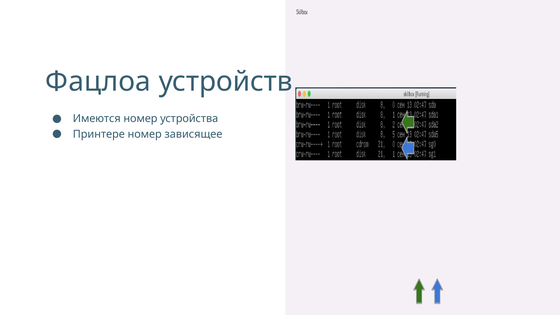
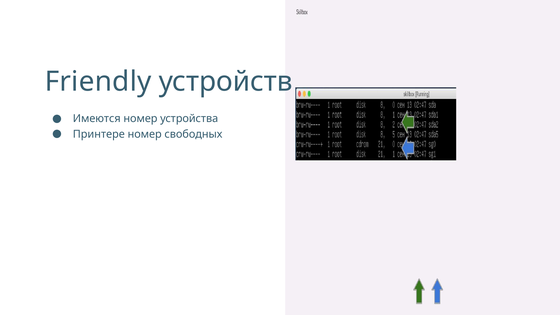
Фацлоа: Фацлоа -> Friendly
зависящее: зависящее -> свободных
